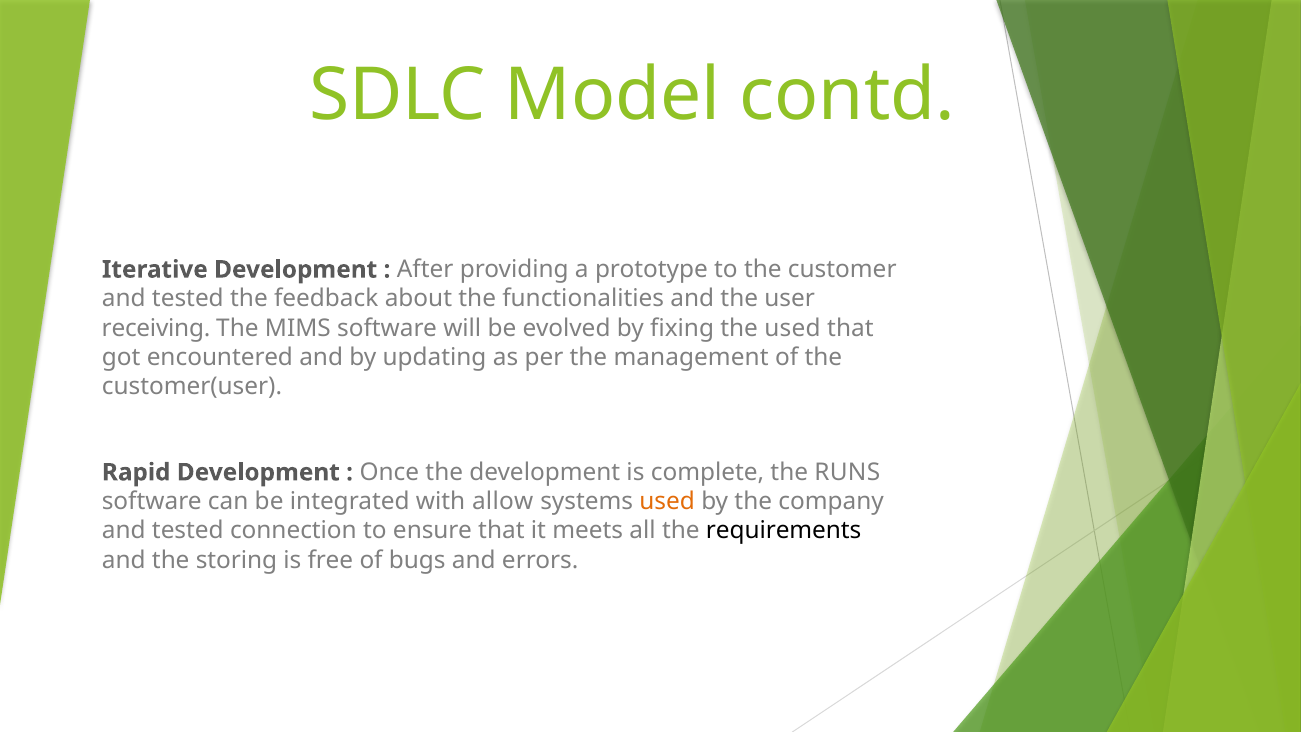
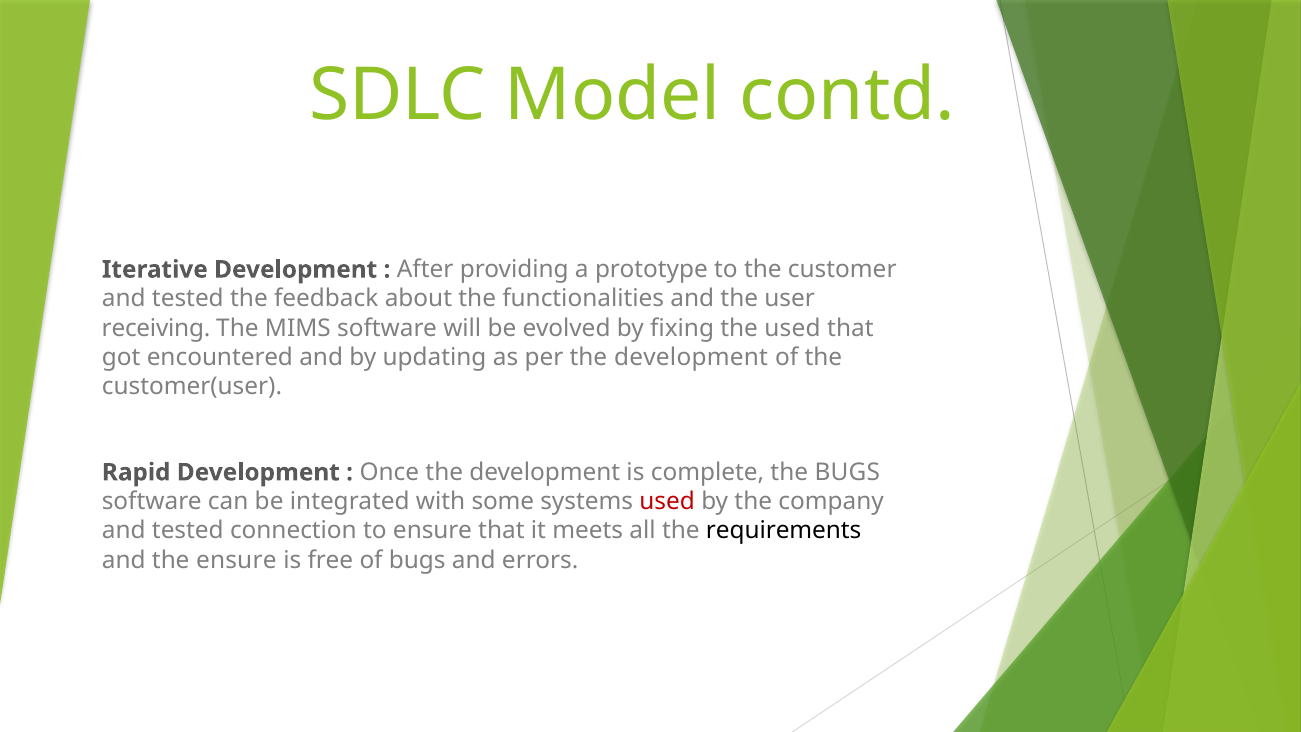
per the management: management -> development
the RUNS: RUNS -> BUGS
allow: allow -> some
used at (667, 502) colour: orange -> red
the storing: storing -> ensure
